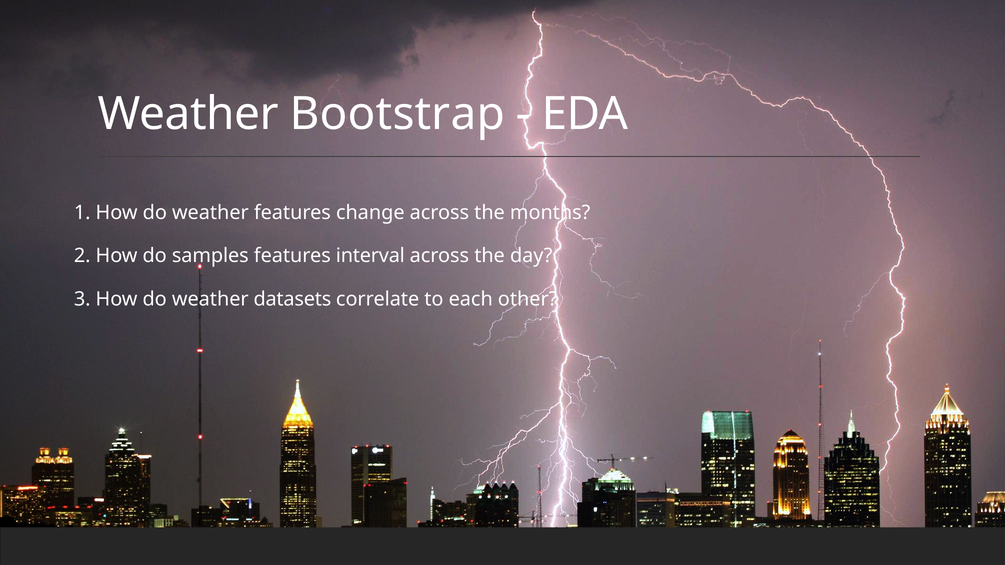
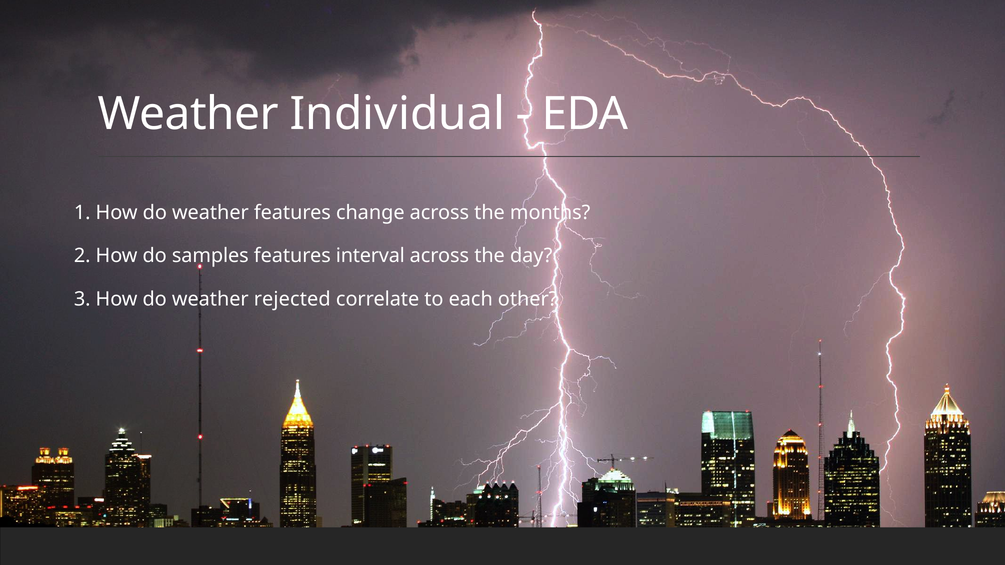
Bootstrap: Bootstrap -> Individual
datasets: datasets -> rejected
